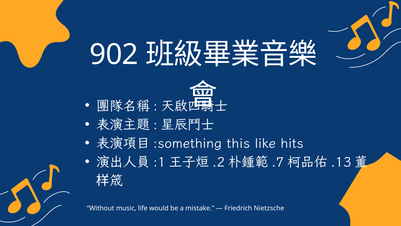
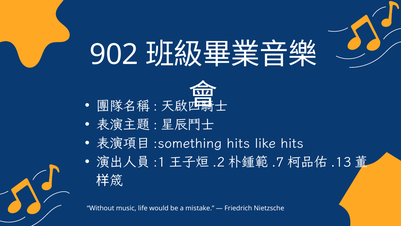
this at (238, 143): this -> hits
